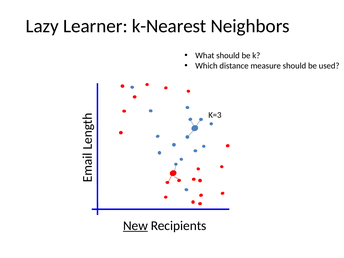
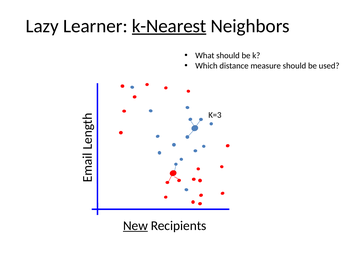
k-Nearest underline: none -> present
